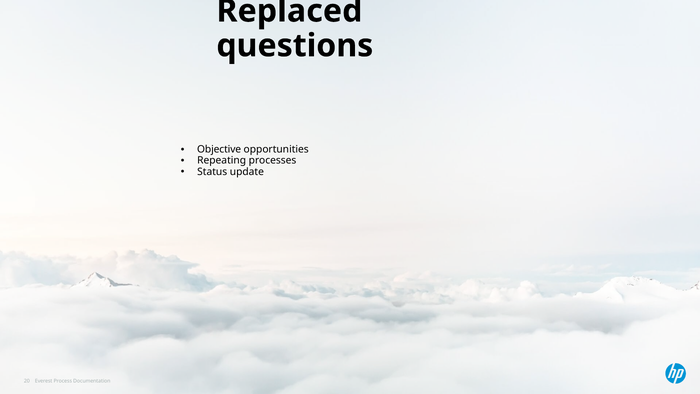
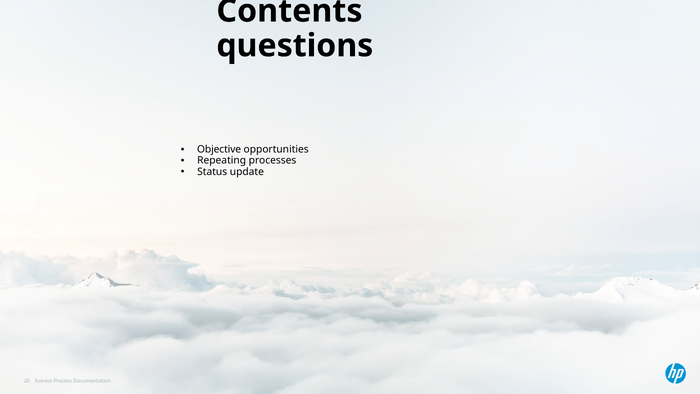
Replaced: Replaced -> Contents
